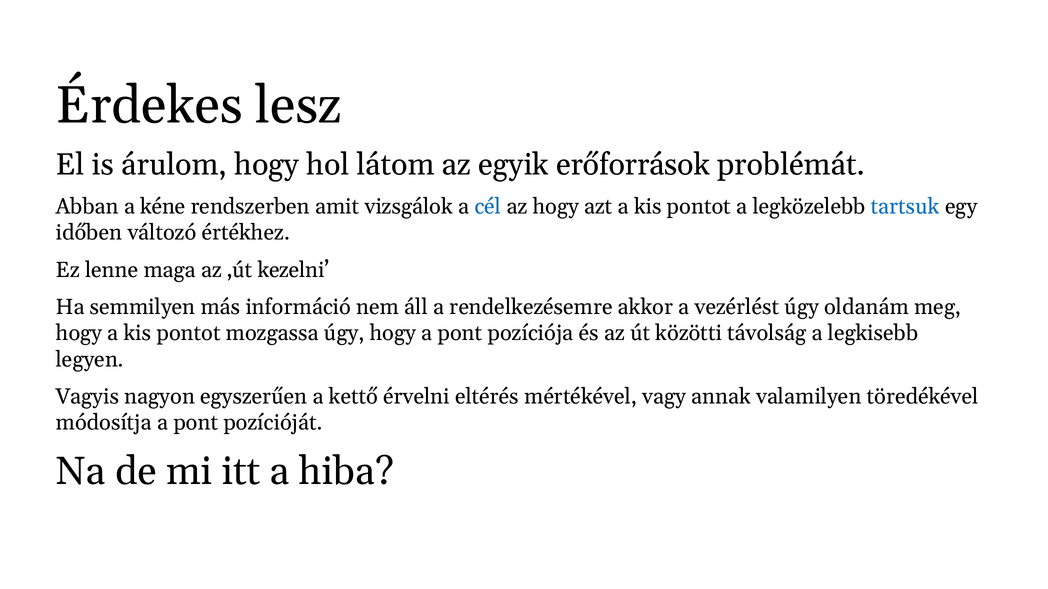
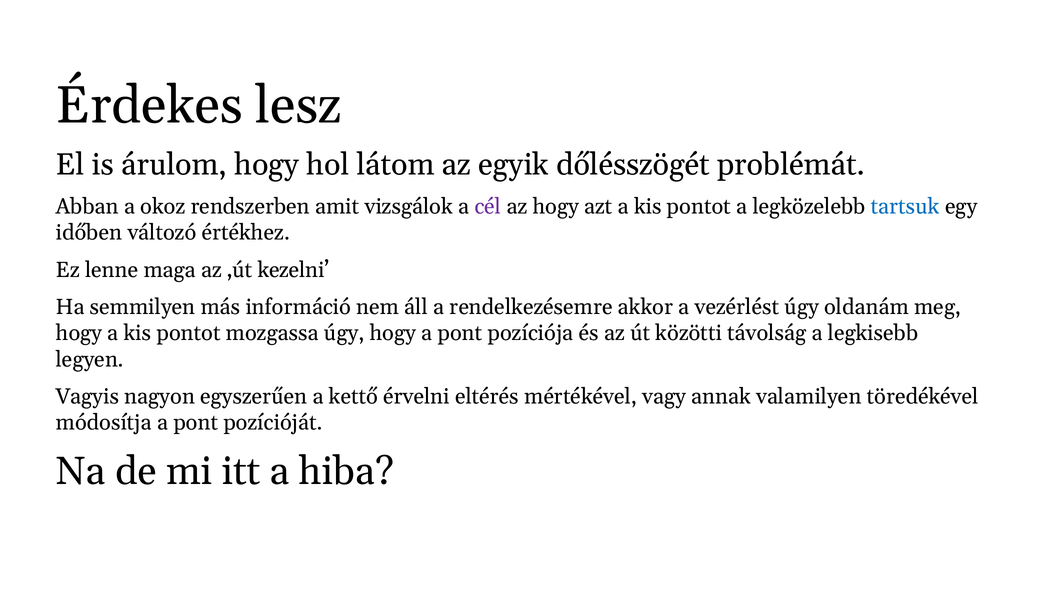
erőforrások: erőforrások -> dőlésszögét
kéne: kéne -> okoz
cél colour: blue -> purple
